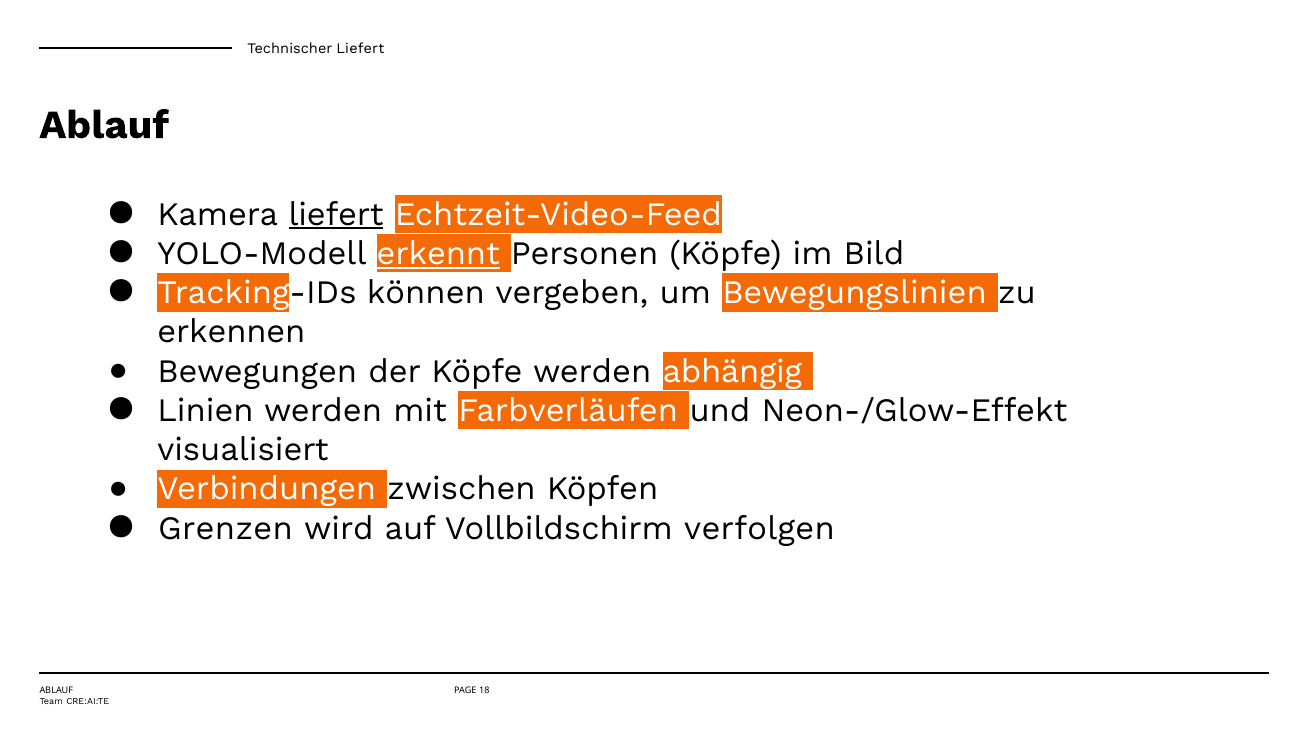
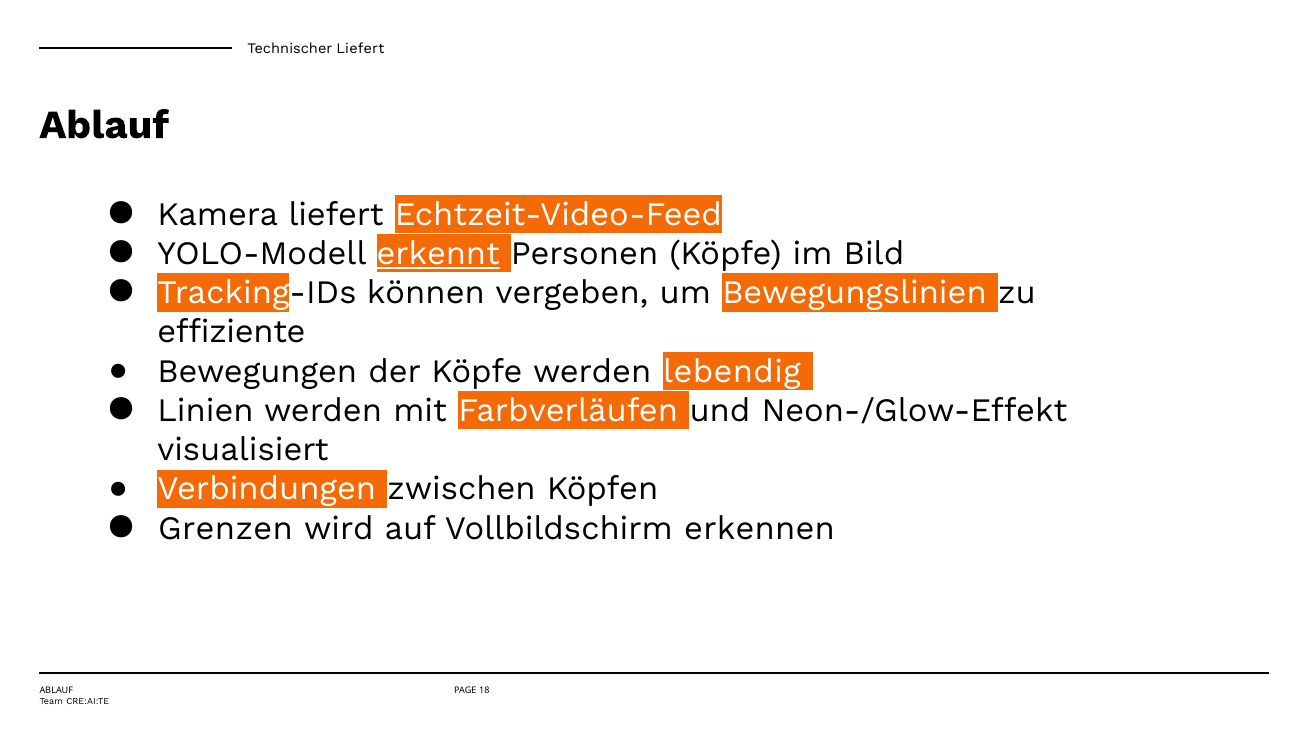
liefert at (336, 214) underline: present -> none
erkennen: erkennen -> effiziente
abhängig: abhängig -> lebendig
verfolgen: verfolgen -> erkennen
